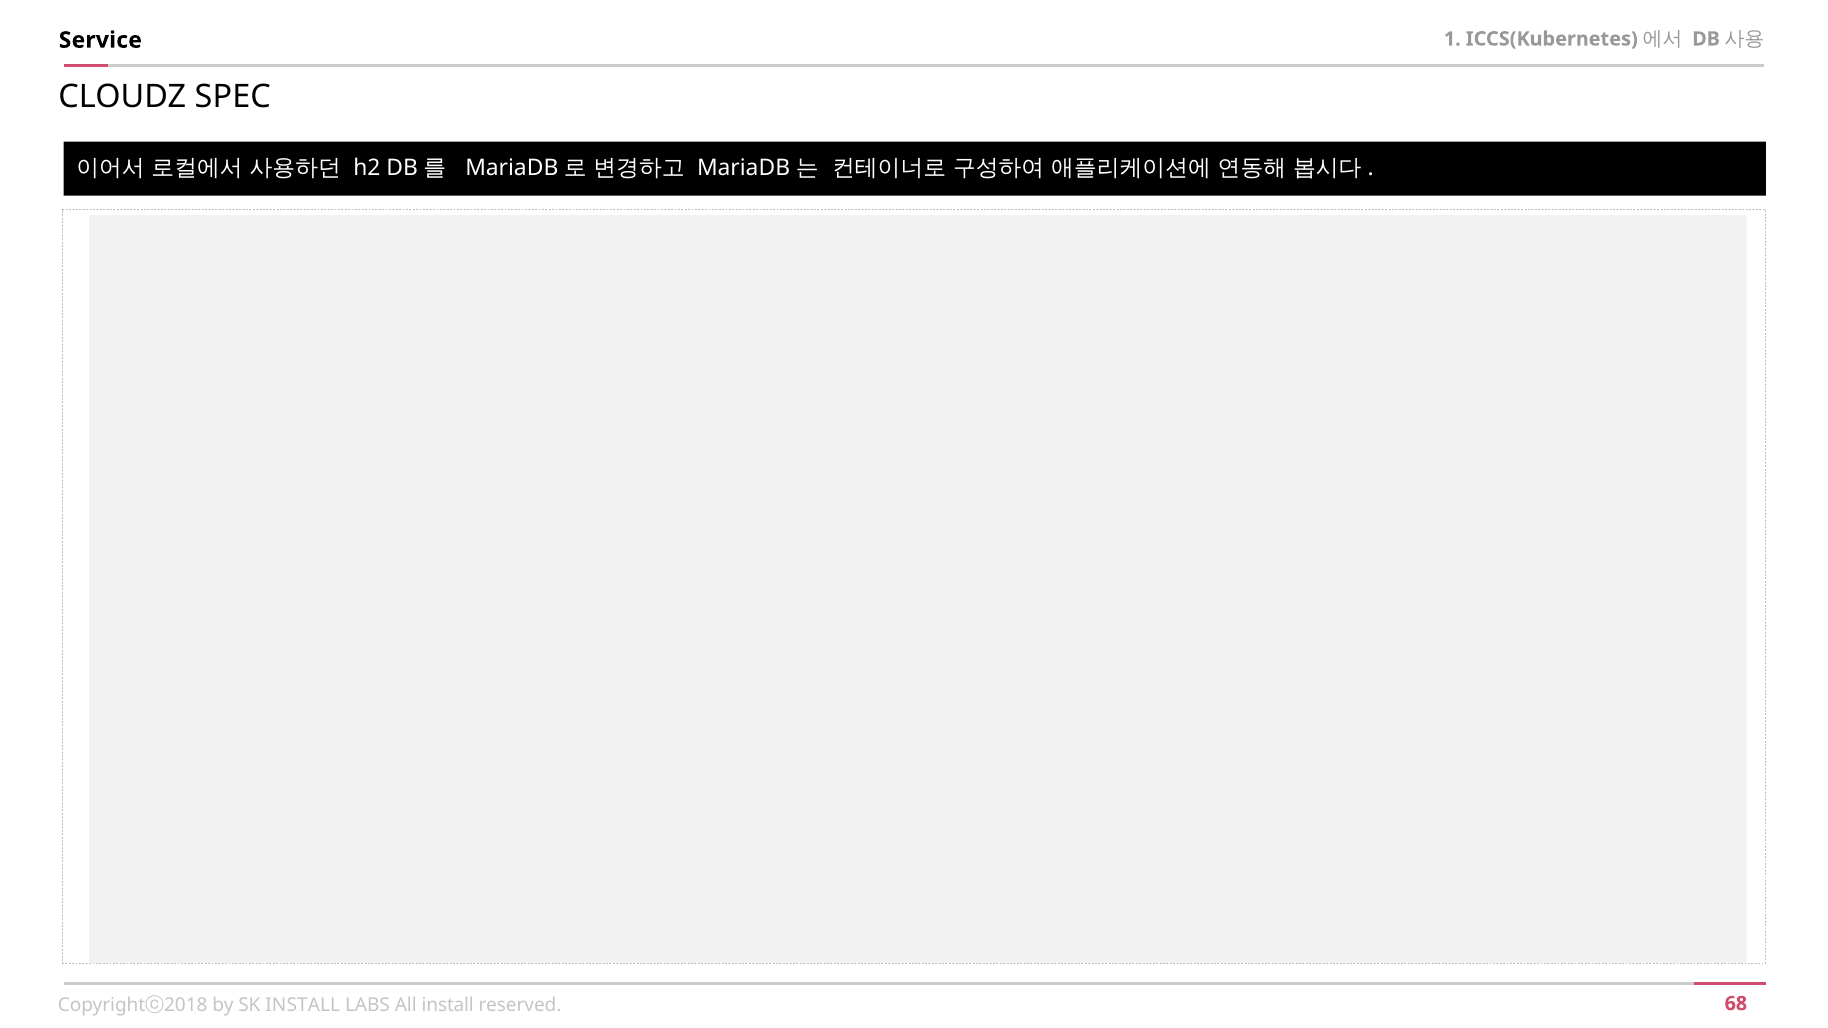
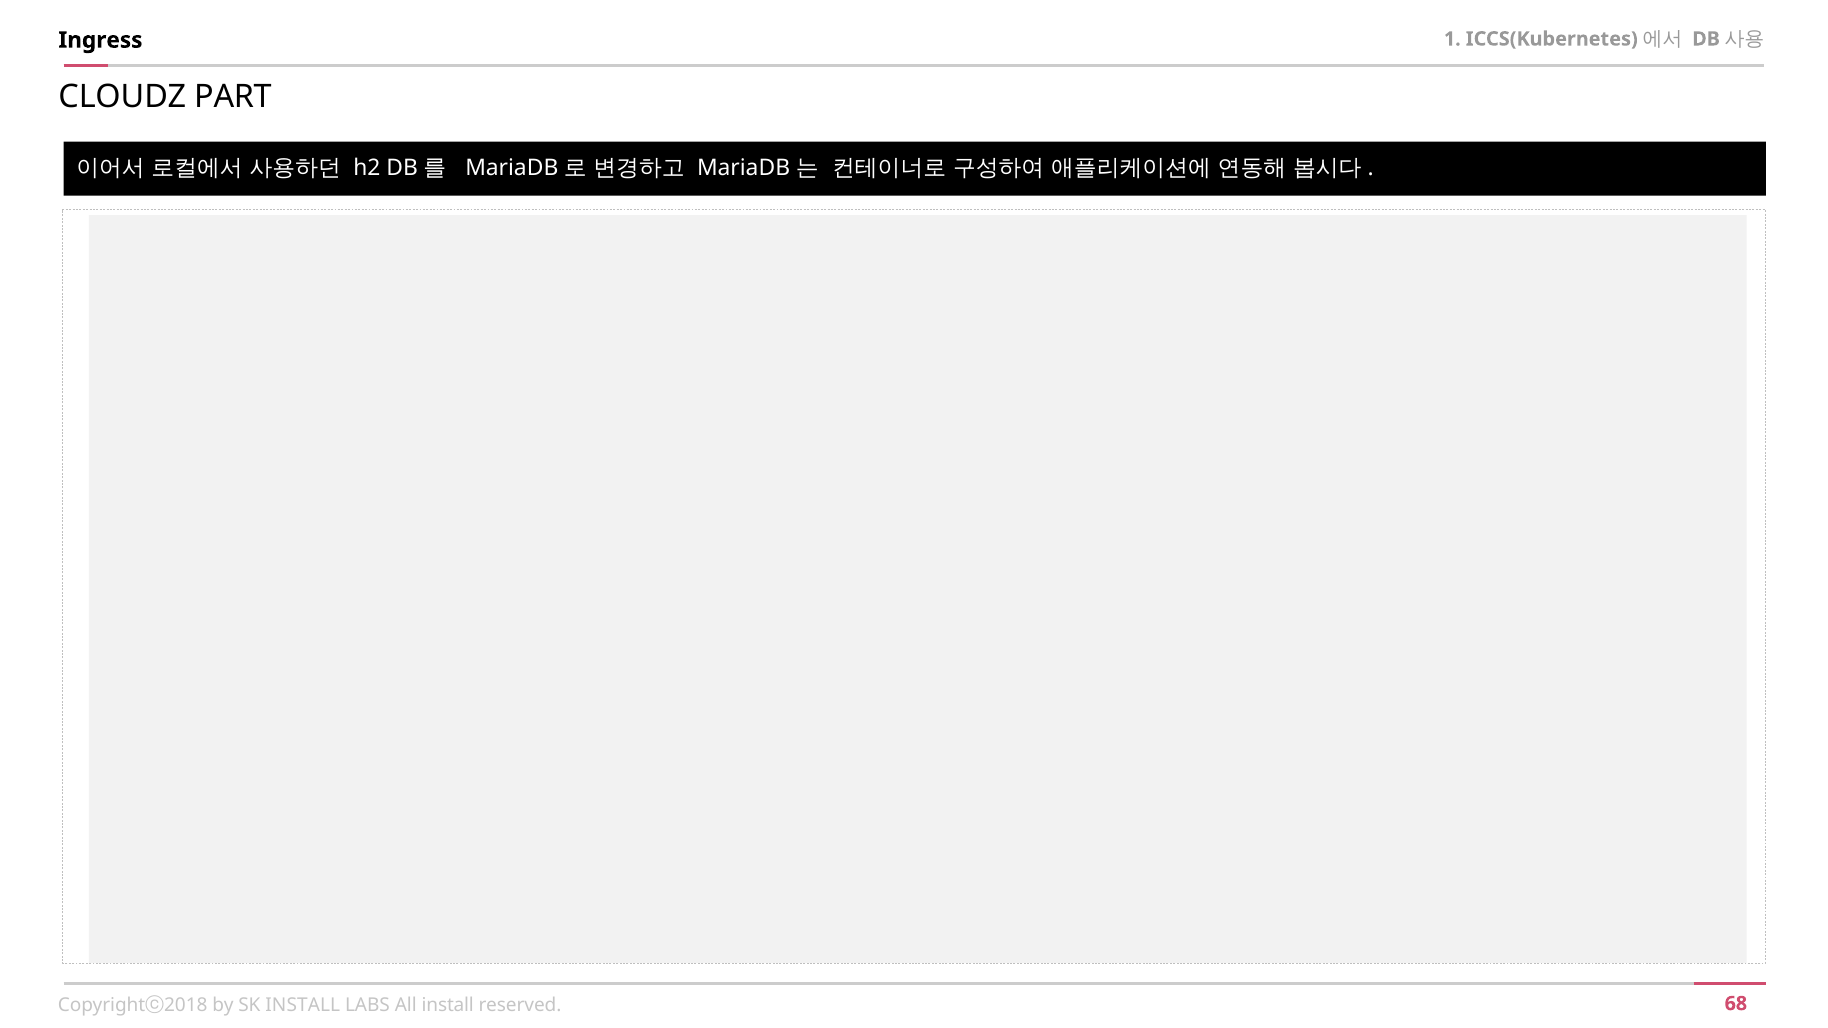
Service: Service -> Ingress
CLOUDZ SPEC: SPEC -> PART
